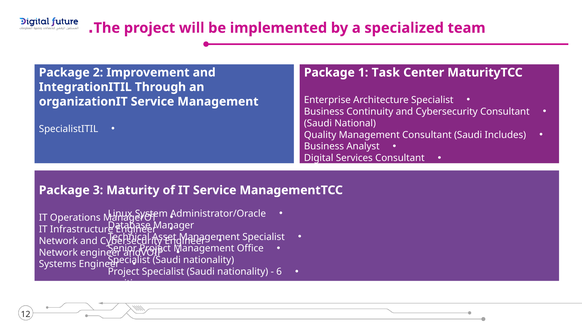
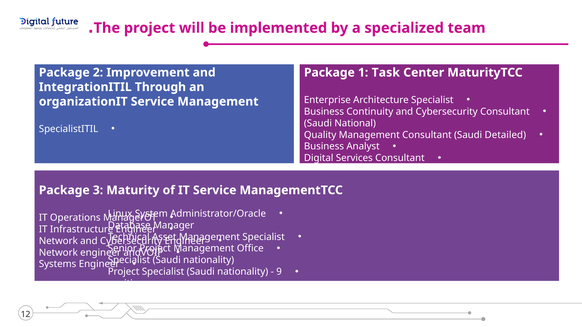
Includes: Includes -> Detailed
6: 6 -> 9
